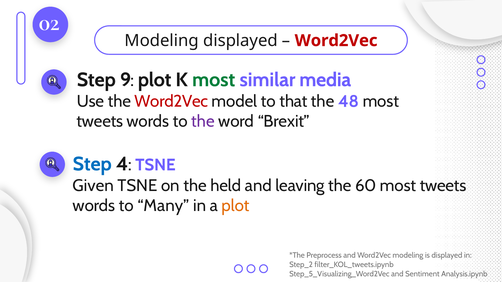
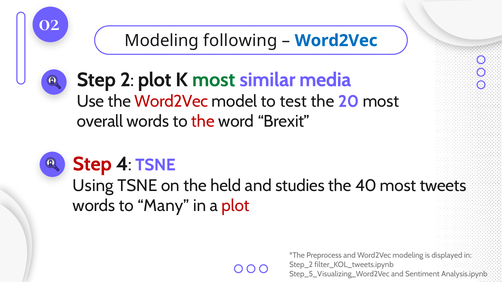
Modeling displayed: displayed -> following
Word2Vec at (336, 41) colour: red -> blue
9: 9 -> 2
that: that -> test
48: 48 -> 20
tweets at (100, 122): tweets -> overall
the at (203, 122) colour: purple -> red
Step at (92, 164) colour: blue -> red
Given: Given -> Using
leaving: leaving -> studies
60: 60 -> 40
plot at (236, 206) colour: orange -> red
